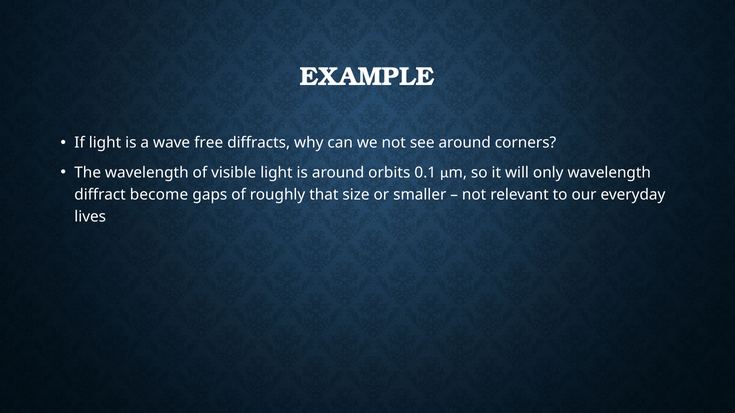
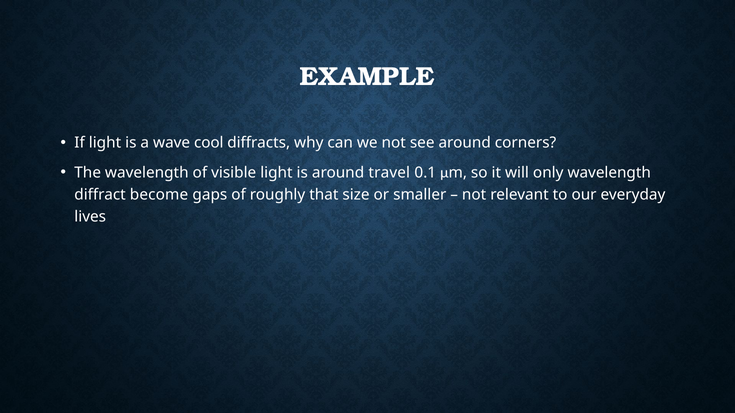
free: free -> cool
orbits: orbits -> travel
